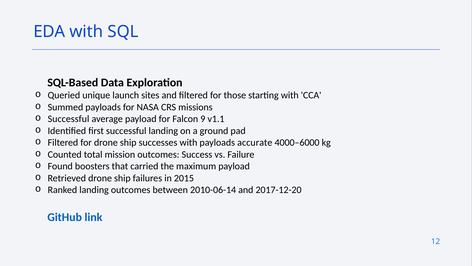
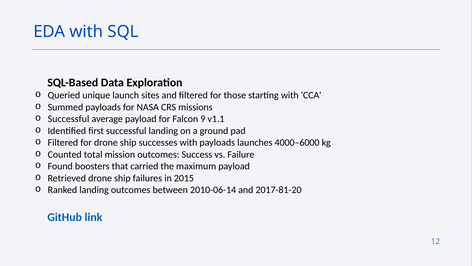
accurate: accurate -> launches
2017-12-20: 2017-12-20 -> 2017-81-20
